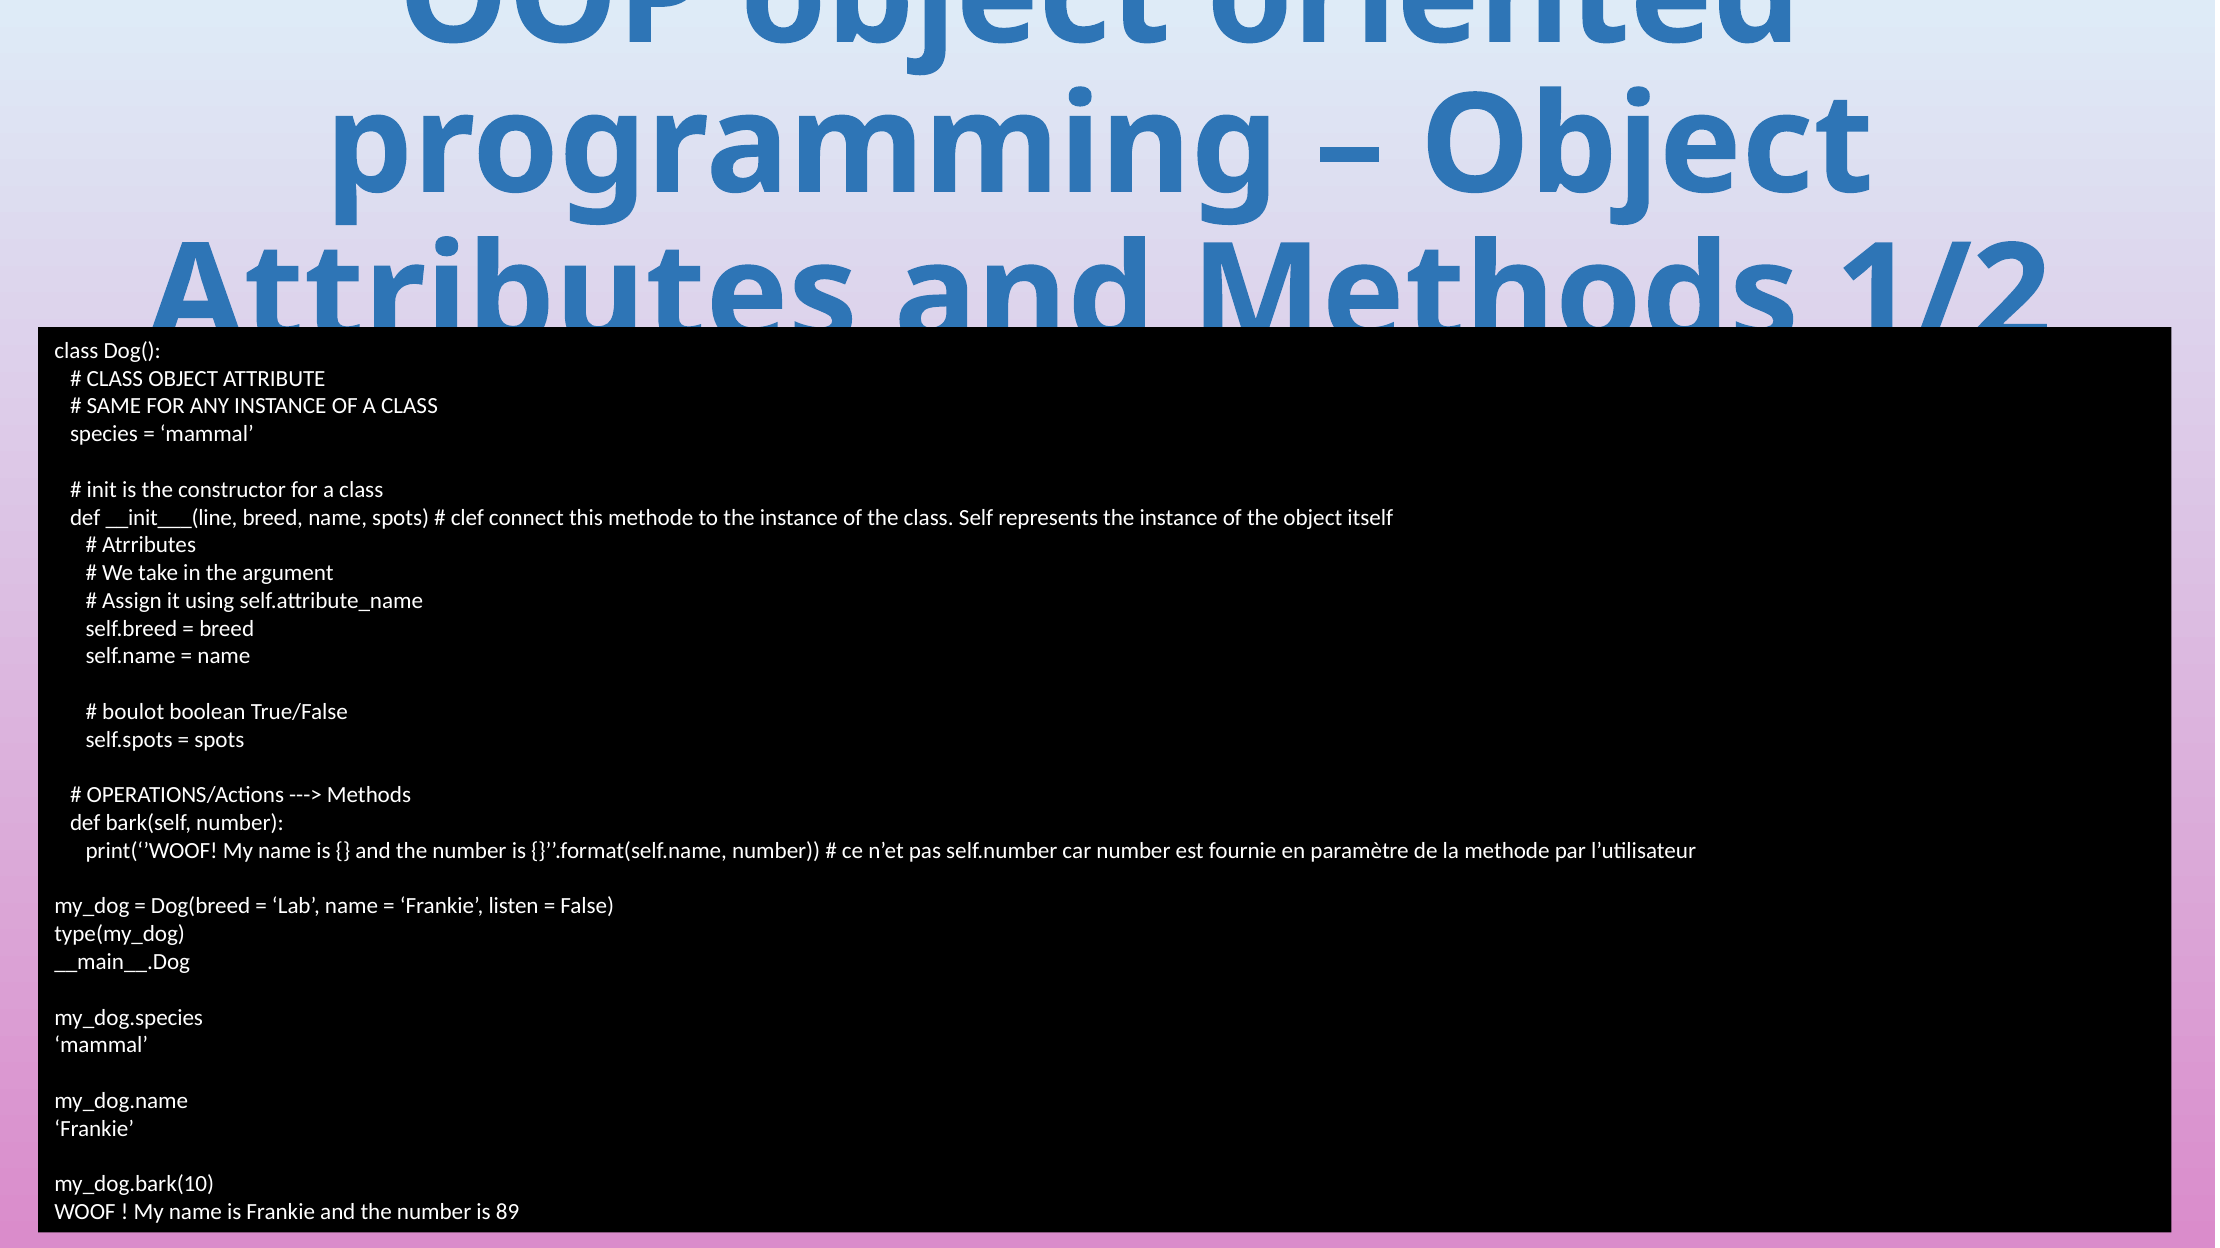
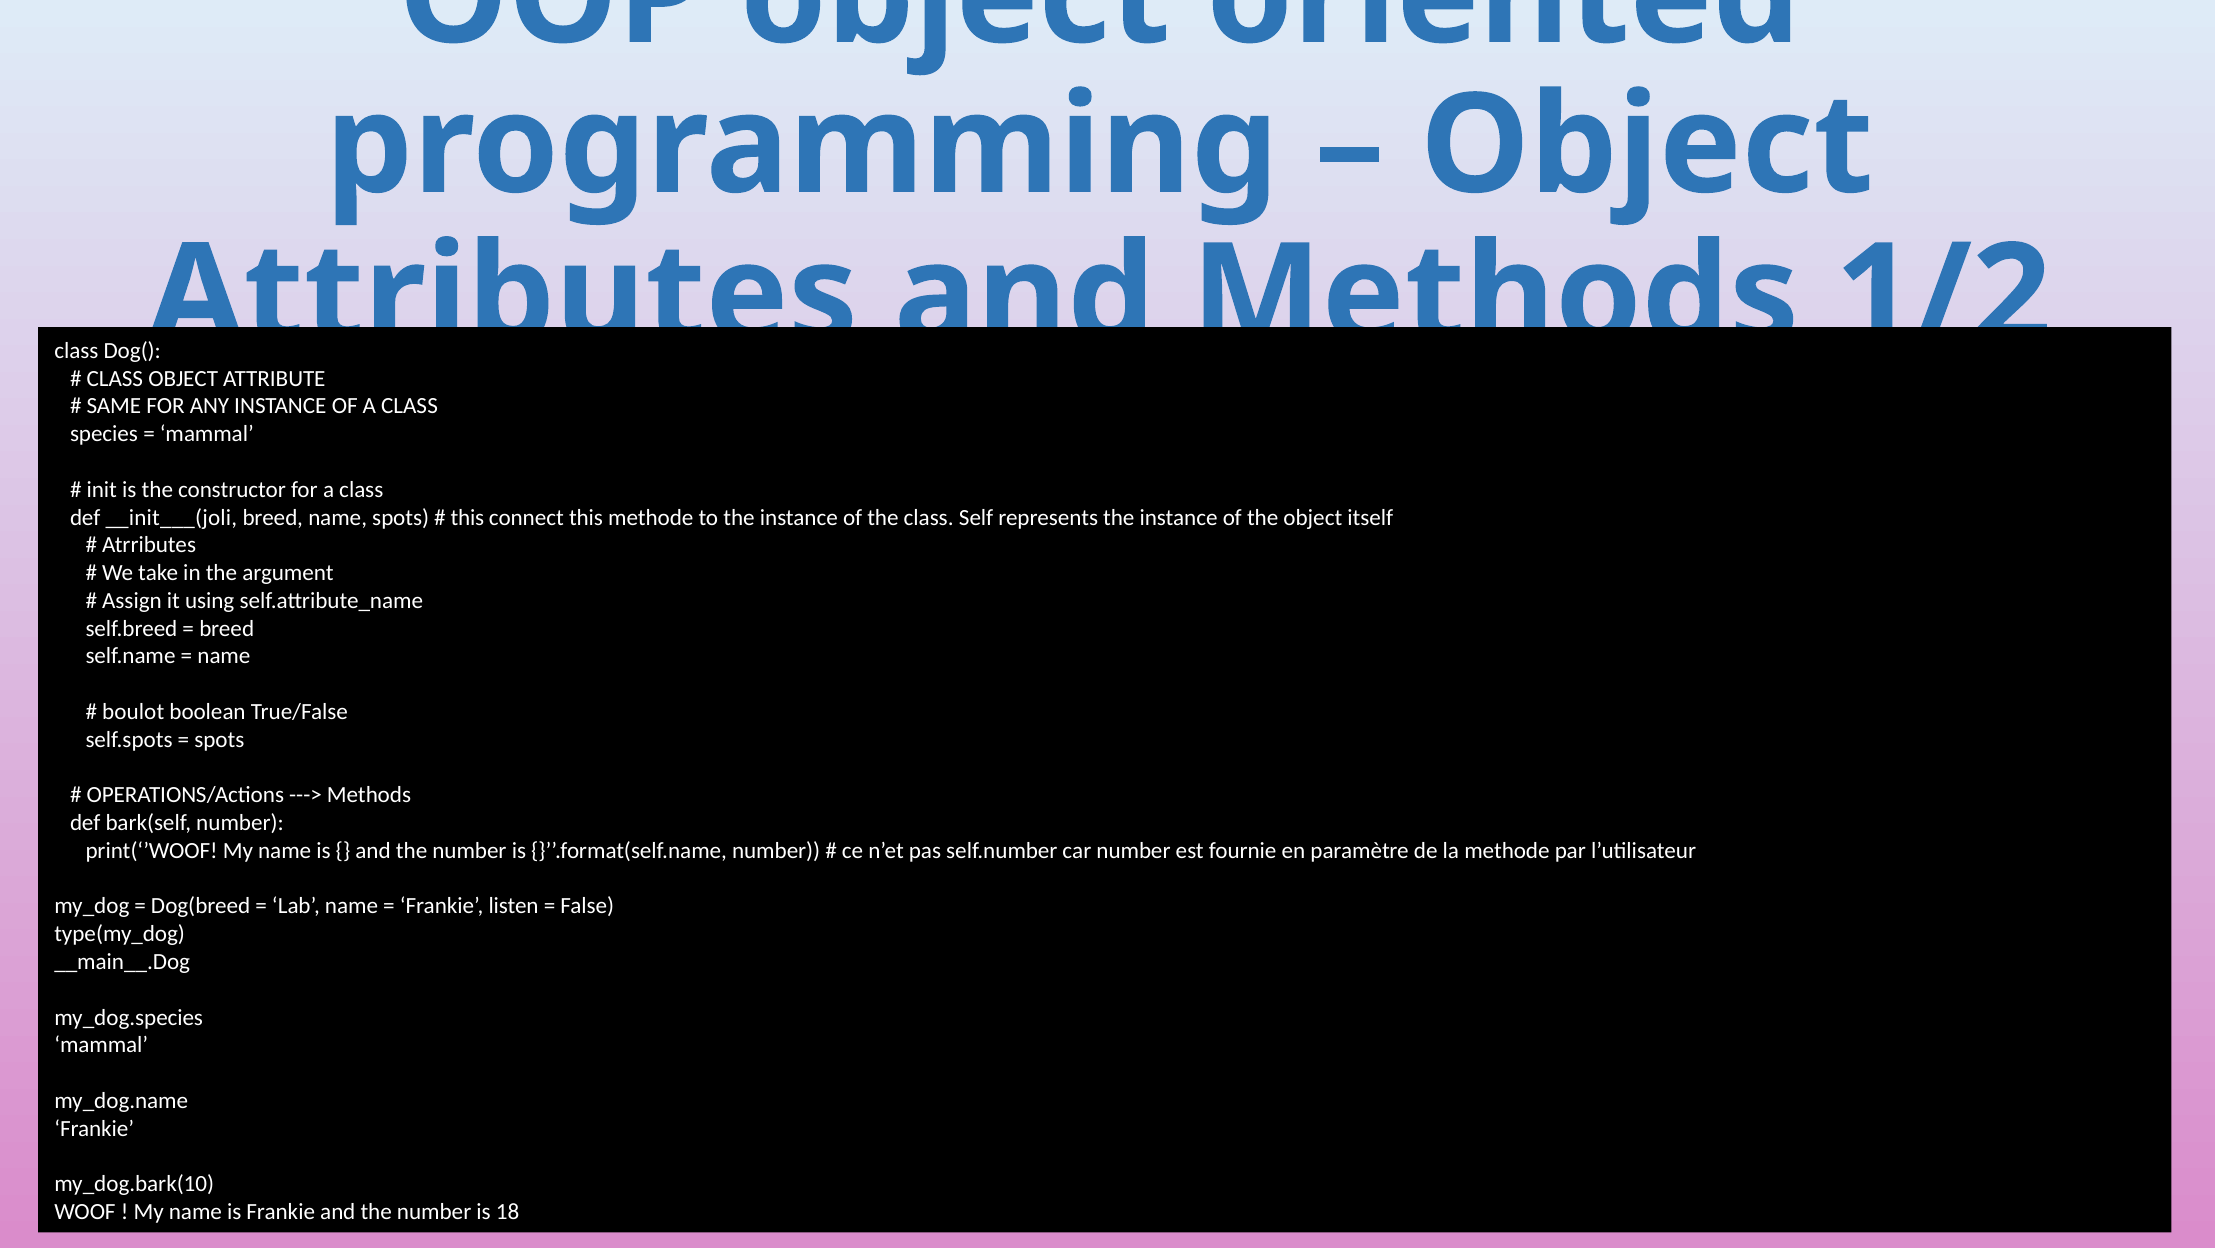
__init___(line: __init___(line -> __init___(joli
clef at (467, 518): clef -> this
89: 89 -> 18
